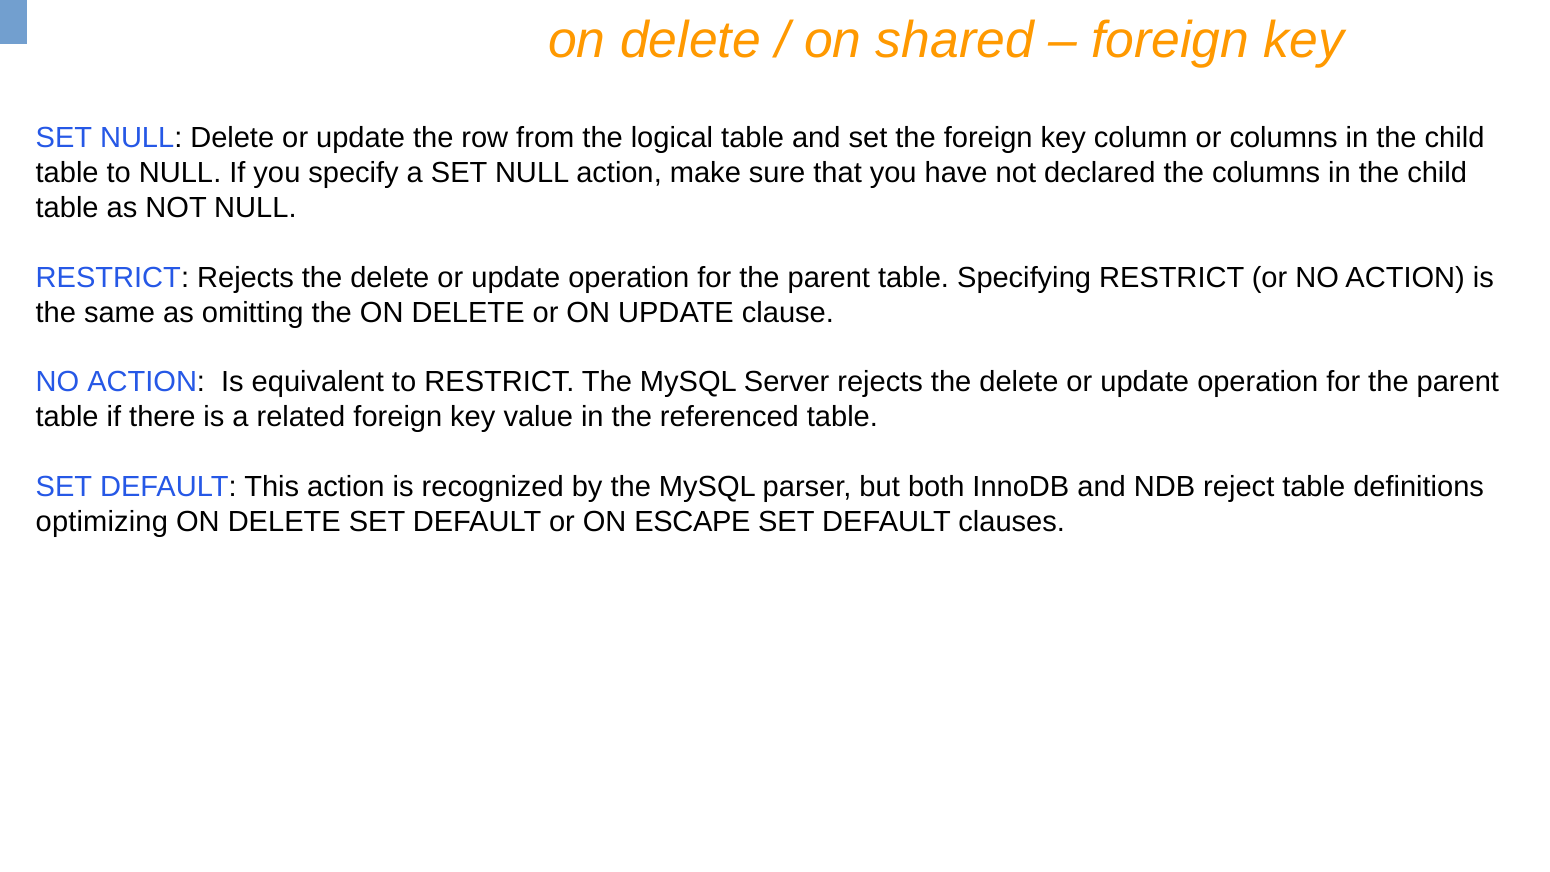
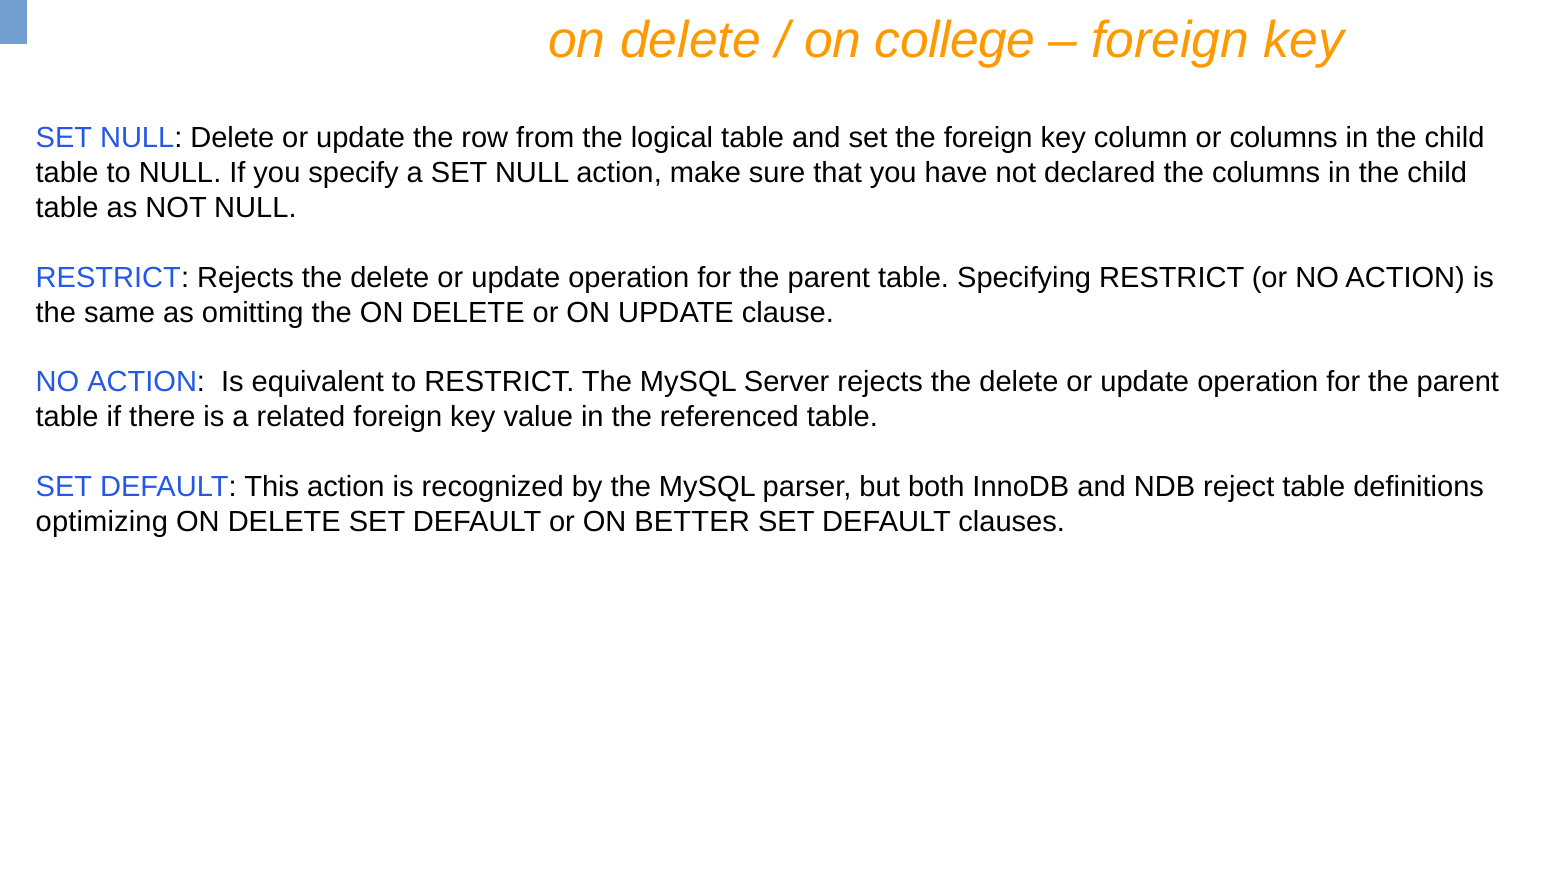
shared: shared -> college
ESCAPE: ESCAPE -> BETTER
